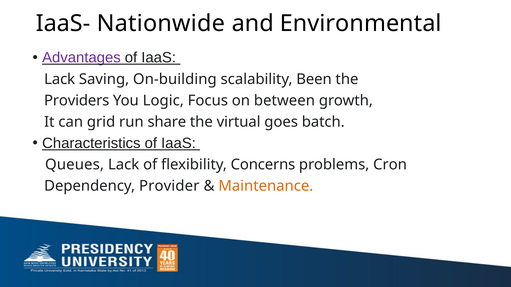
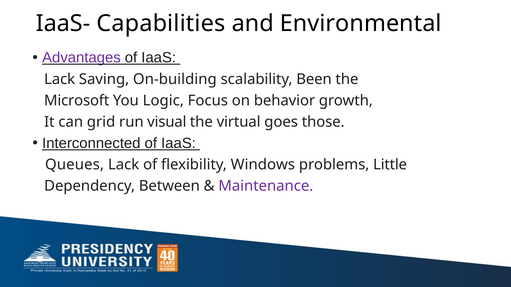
Nationwide: Nationwide -> Capabilities
Providers: Providers -> Microsoft
between: between -> behavior
share: share -> visual
batch: batch -> those
Characteristics: Characteristics -> Interconnected
Concerns: Concerns -> Windows
Cron: Cron -> Little
Provider: Provider -> Between
Maintenance colour: orange -> purple
